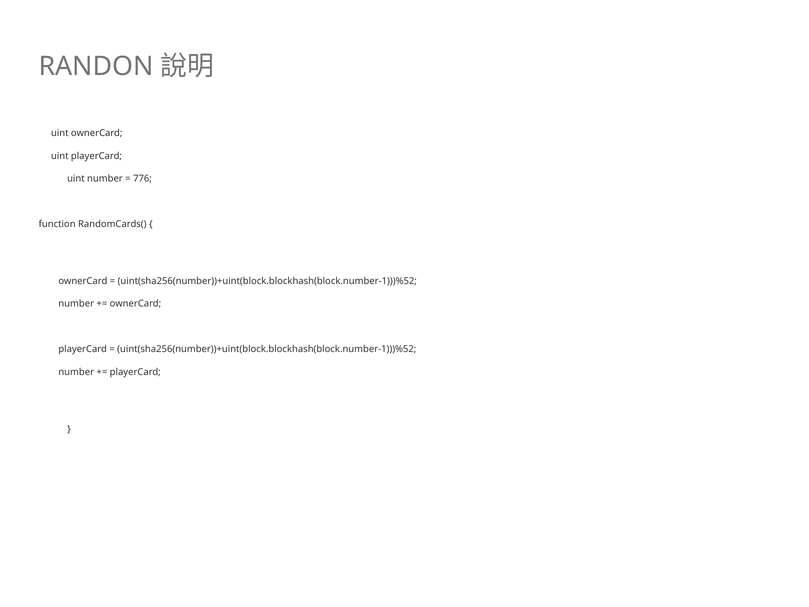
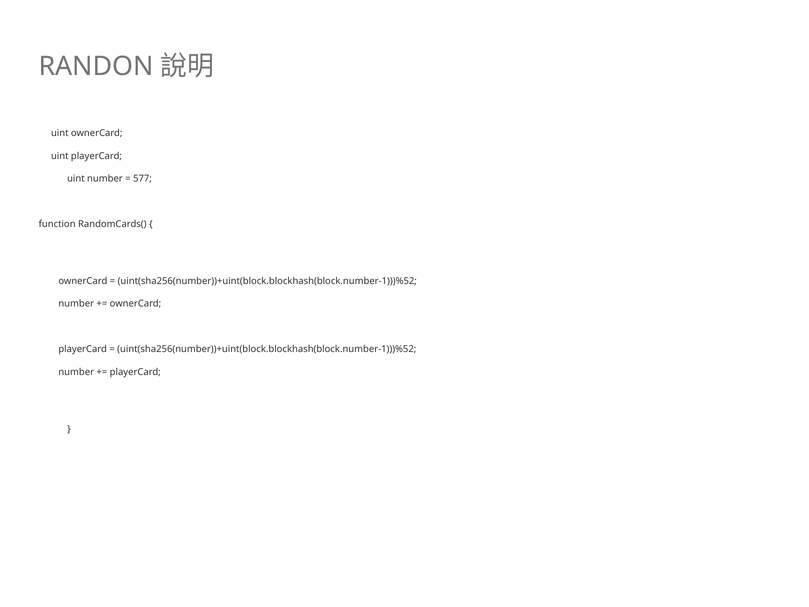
776: 776 -> 577
